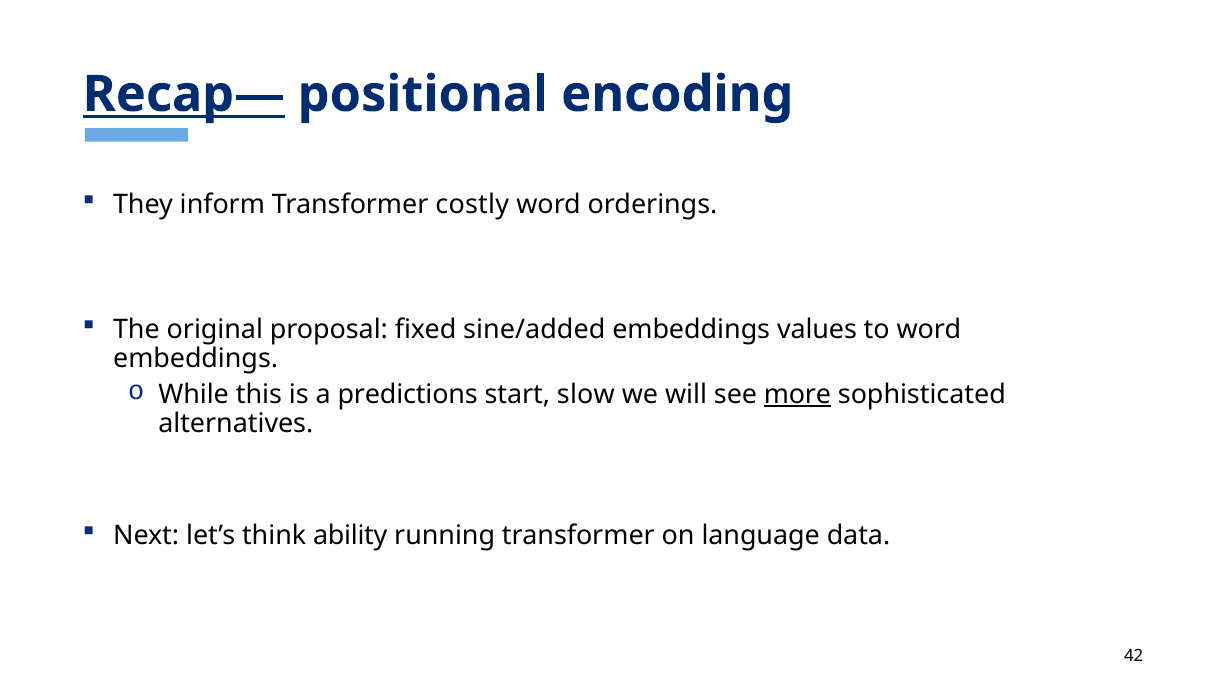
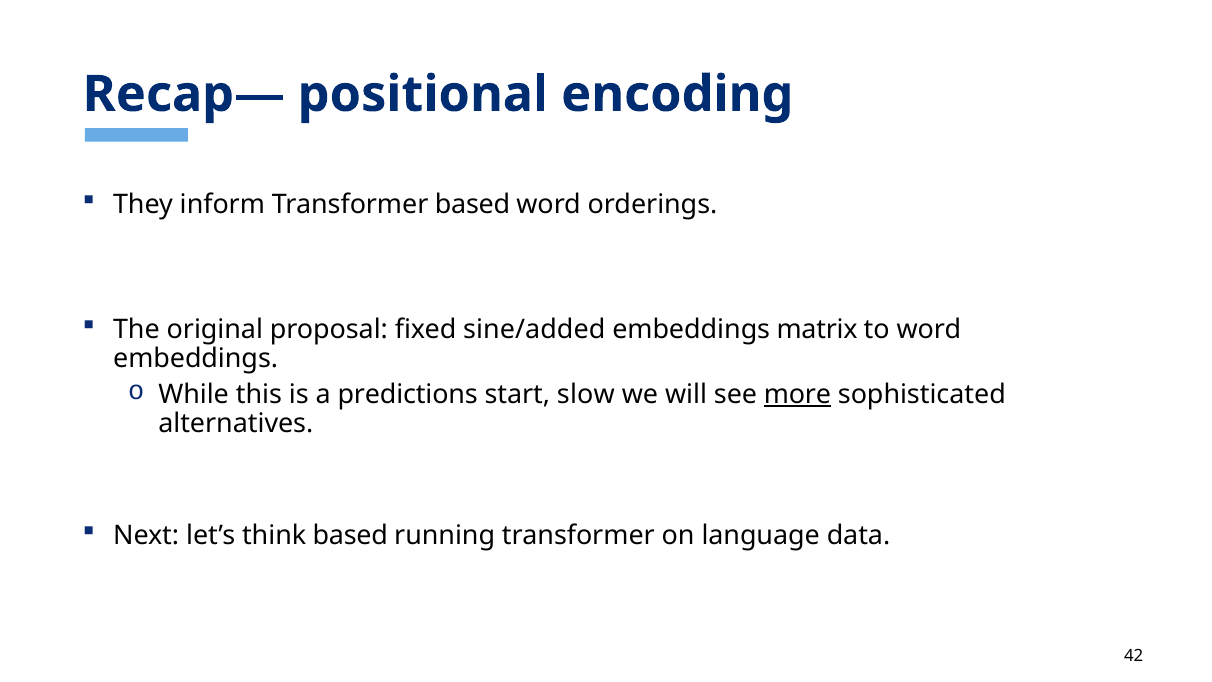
Recap— underline: present -> none
Transformer costly: costly -> based
values: values -> matrix
think ability: ability -> based
